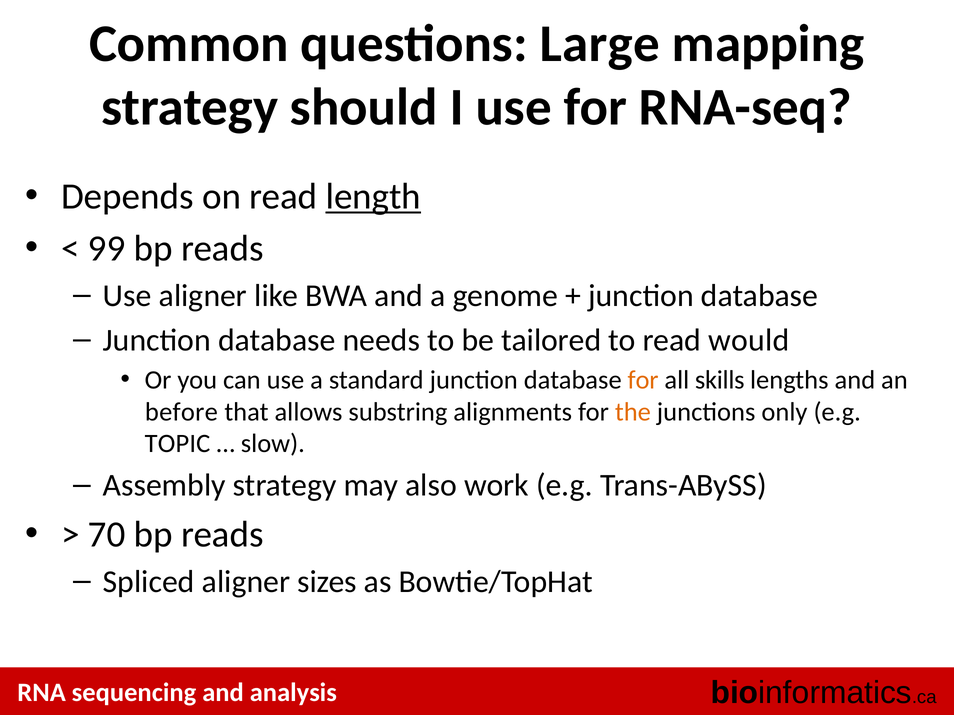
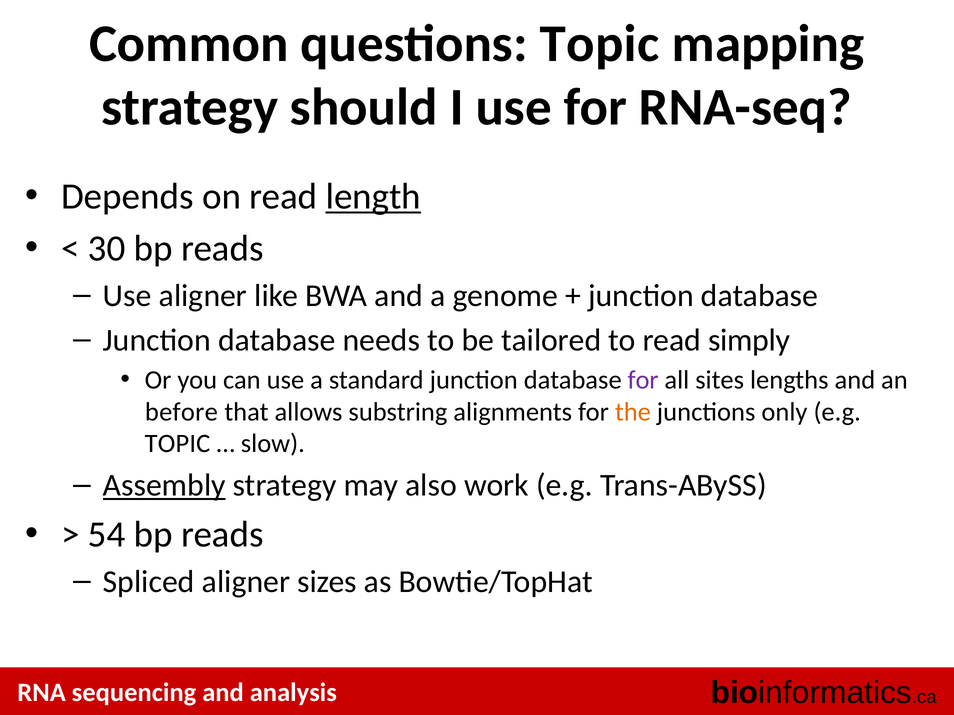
questions Large: Large -> Topic
99: 99 -> 30
would: would -> simply
for at (643, 380) colour: orange -> purple
skills: skills -> sites
Assembly underline: none -> present
70: 70 -> 54
